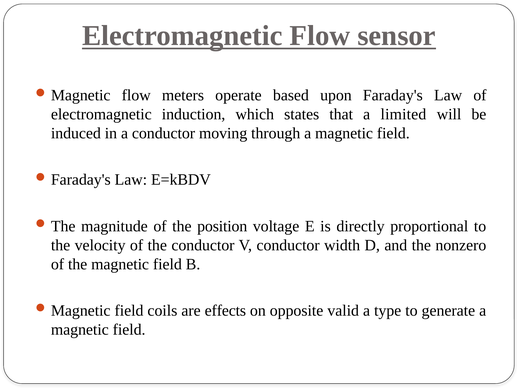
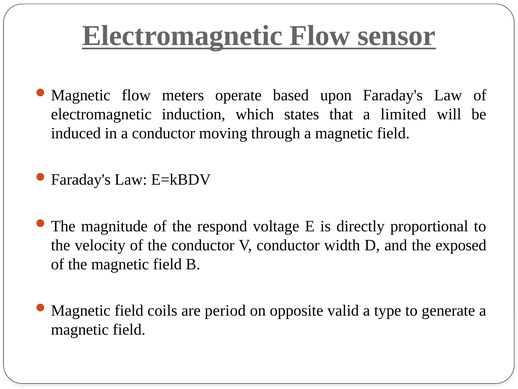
position: position -> respond
nonzero: nonzero -> exposed
effects: effects -> period
